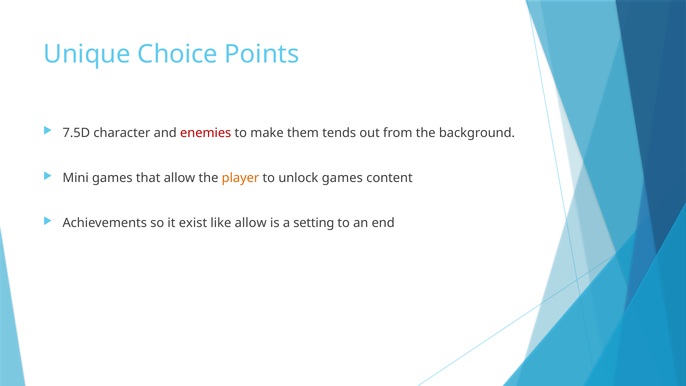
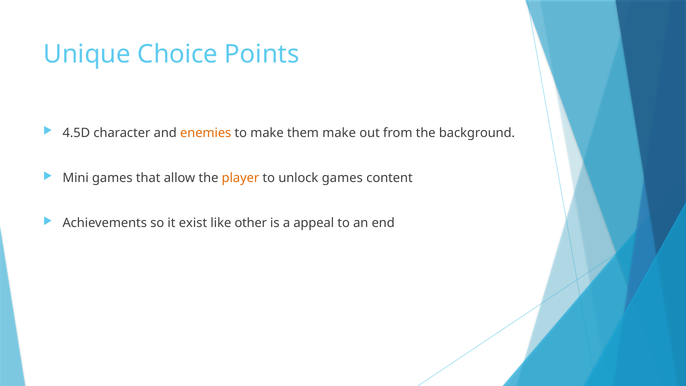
7.5D: 7.5D -> 4.5D
enemies colour: red -> orange
them tends: tends -> make
like allow: allow -> other
setting: setting -> appeal
